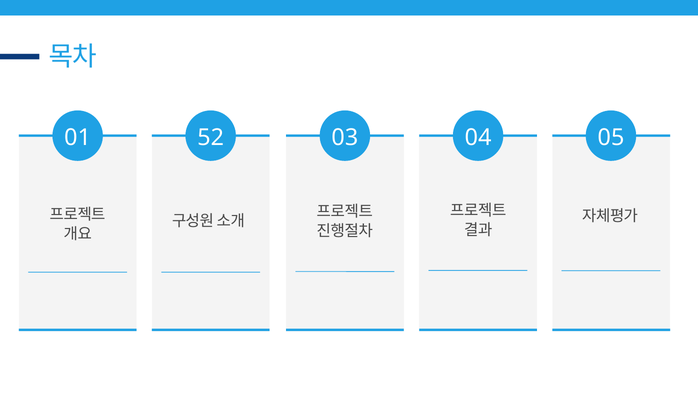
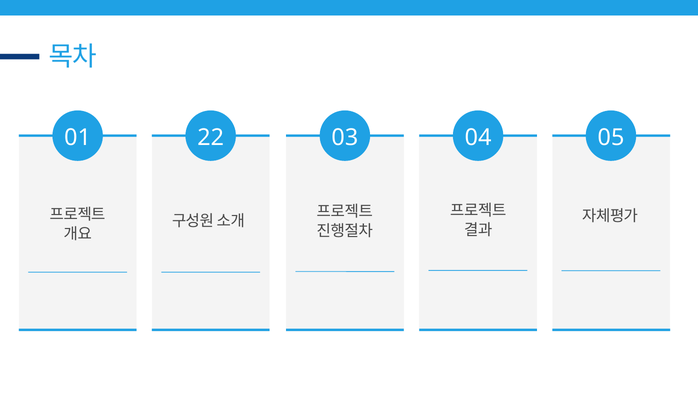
52: 52 -> 22
